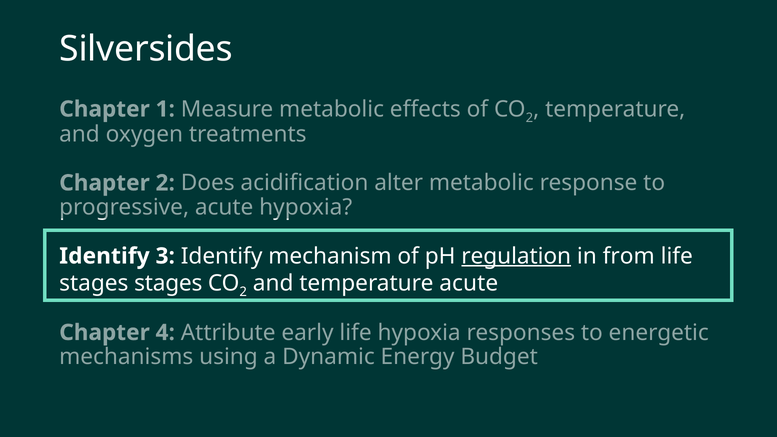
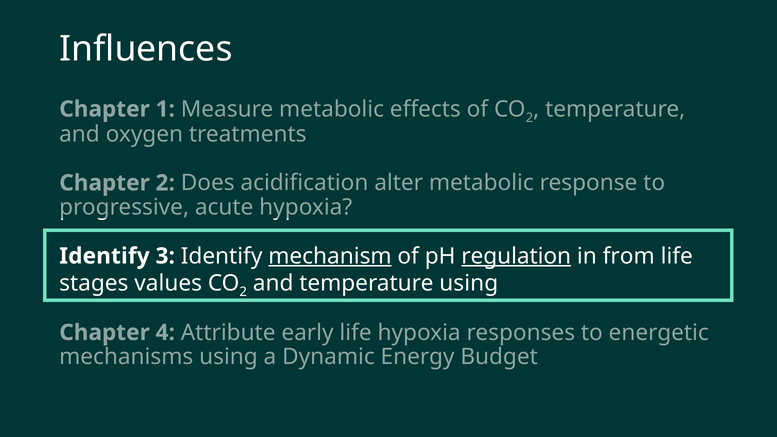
Silversides: Silversides -> Influences
mechanism underline: none -> present
stages stages: stages -> values
temperature acute: acute -> using
